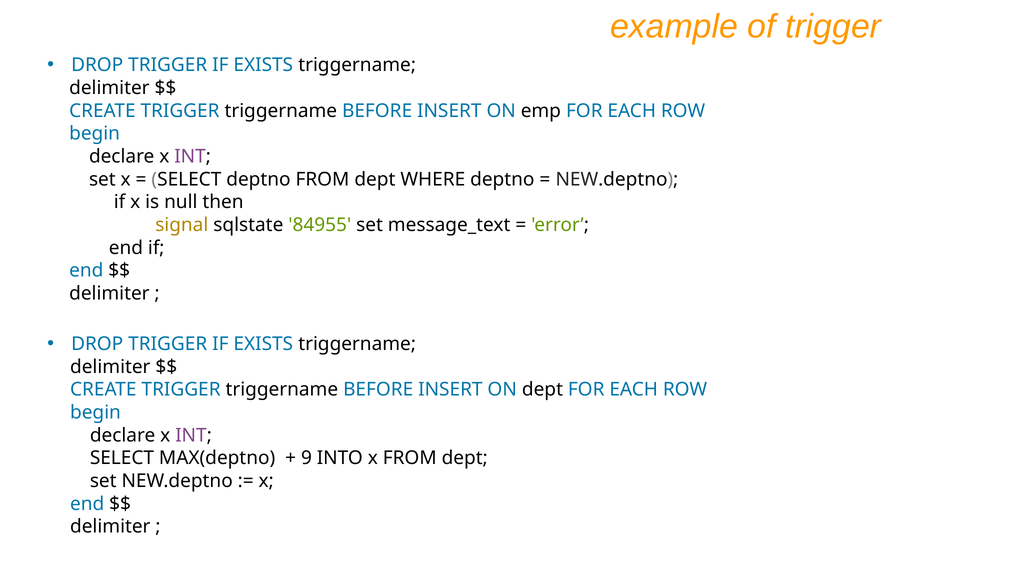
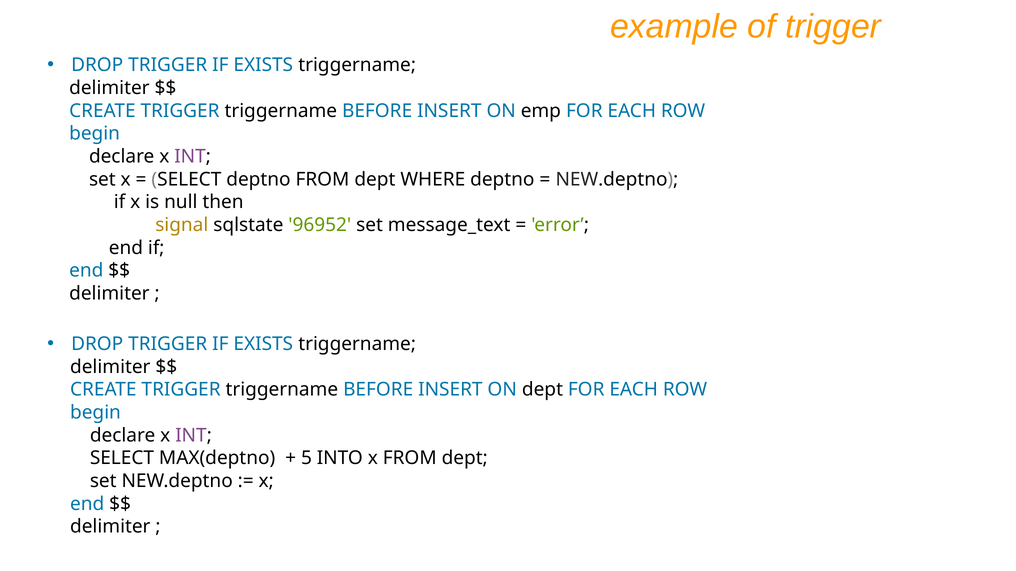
84955: 84955 -> 96952
9: 9 -> 5
